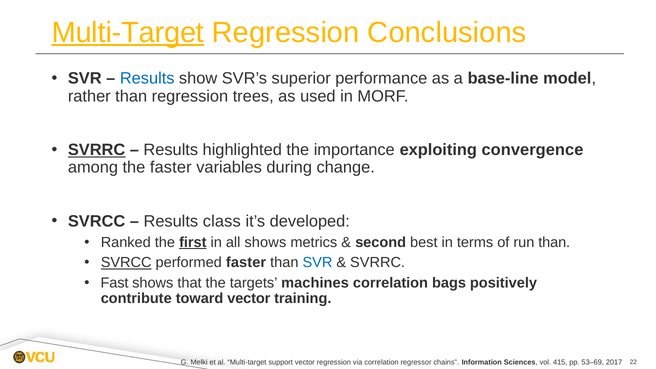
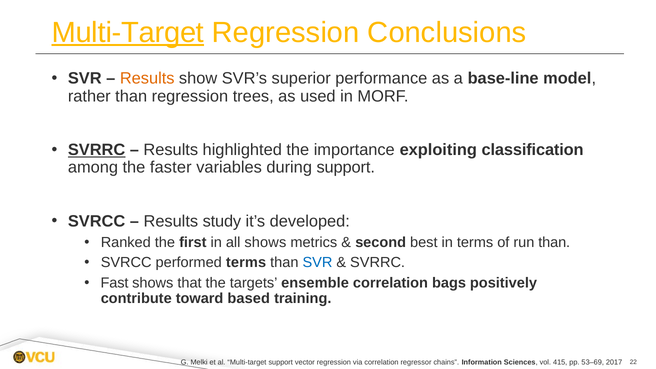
Results at (147, 78) colour: blue -> orange
convergence: convergence -> classification
during change: change -> support
class: class -> study
first underline: present -> none
SVRCC at (126, 263) underline: present -> none
performed faster: faster -> terms
machines: machines -> ensemble
toward vector: vector -> based
